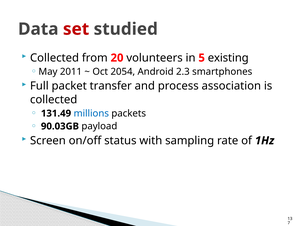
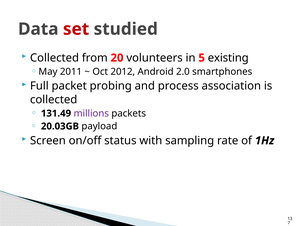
2054: 2054 -> 2012
2.3: 2.3 -> 2.0
transfer: transfer -> probing
millions colour: blue -> purple
90.03GB: 90.03GB -> 20.03GB
